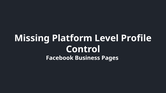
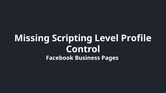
Platform: Platform -> Scripting
